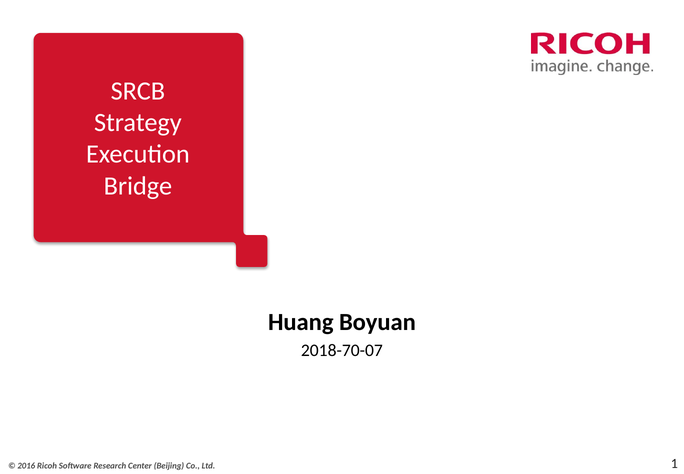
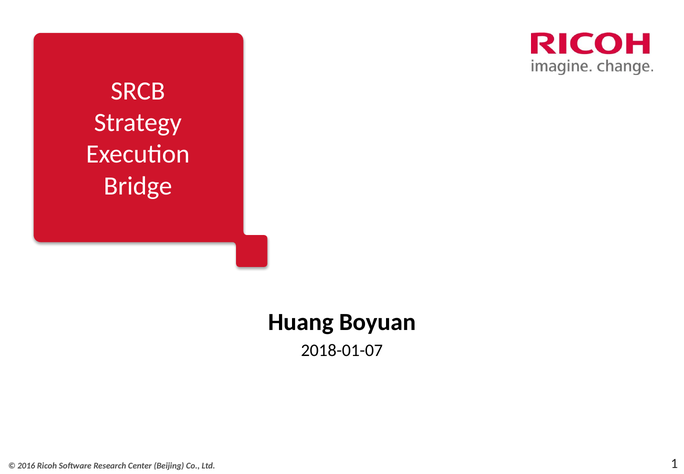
2018-70-07: 2018-70-07 -> 2018-01-07
